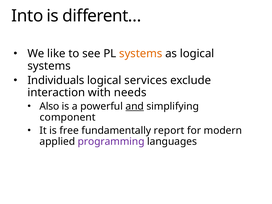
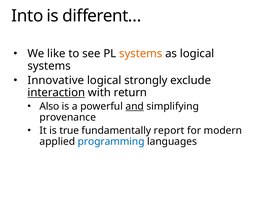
Individuals: Individuals -> Innovative
services: services -> strongly
interaction underline: none -> present
needs: needs -> return
component: component -> provenance
free: free -> true
programming colour: purple -> blue
